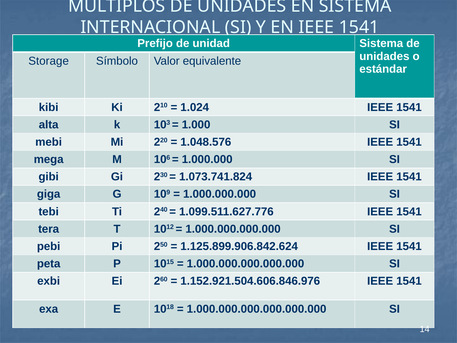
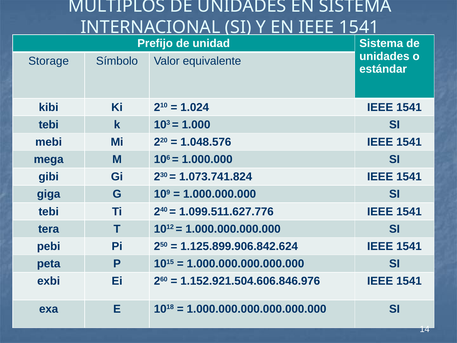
alta at (49, 125): alta -> tebi
